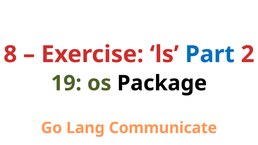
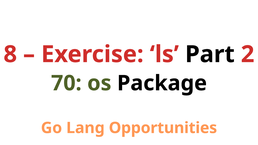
Part colour: blue -> black
19: 19 -> 70
Communicate: Communicate -> Opportunities
